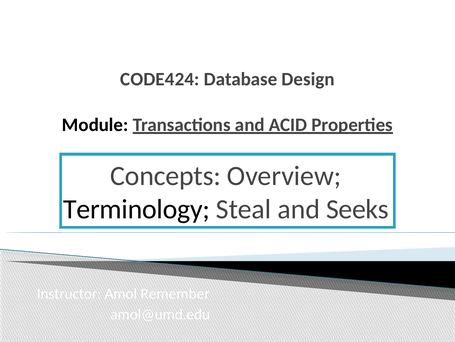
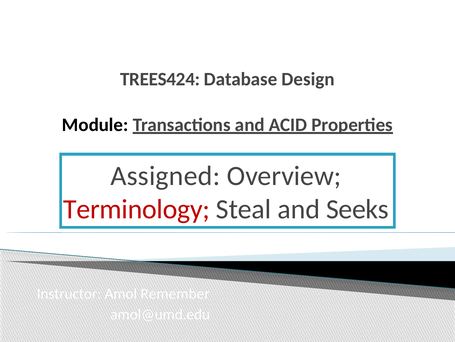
CODE424: CODE424 -> TREES424
Concepts: Concepts -> Assigned
Terminology colour: black -> red
